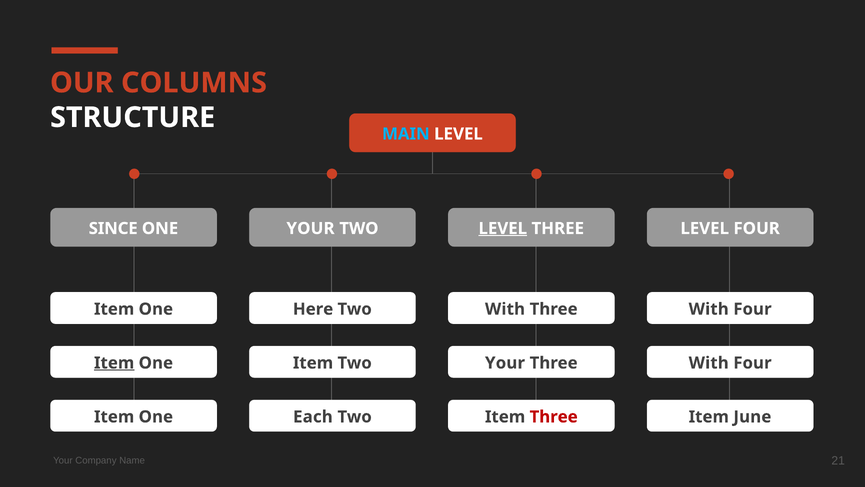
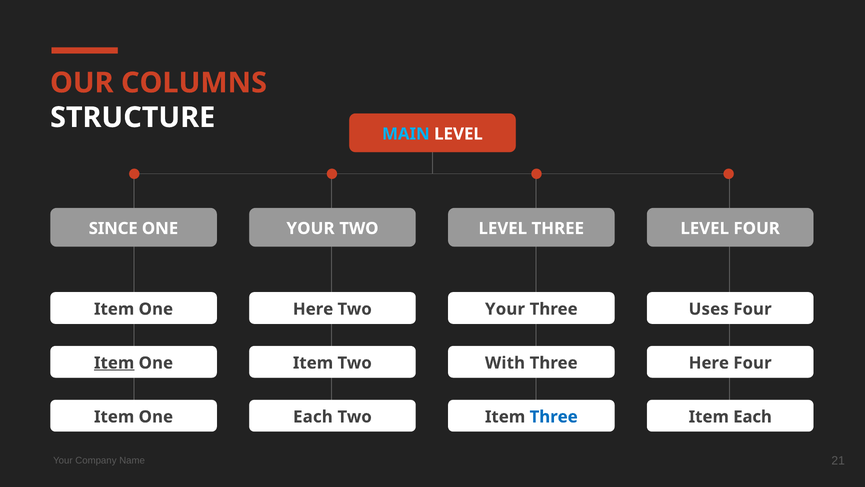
LEVEL at (503, 228) underline: present -> none
Item One With: With -> Your
With at (709, 309): With -> Uses
Two Your: Your -> With
With at (709, 363): With -> Here
Three at (554, 416) colour: red -> blue
Item June: June -> Each
